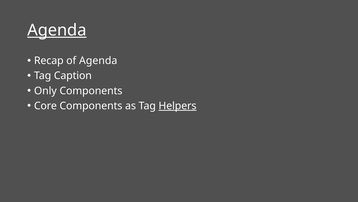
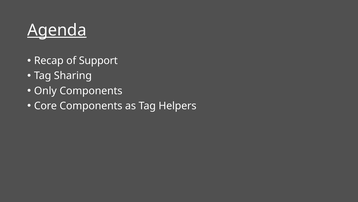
of Agenda: Agenda -> Support
Caption: Caption -> Sharing
Helpers underline: present -> none
